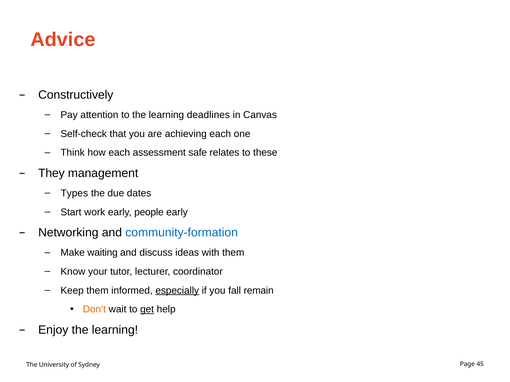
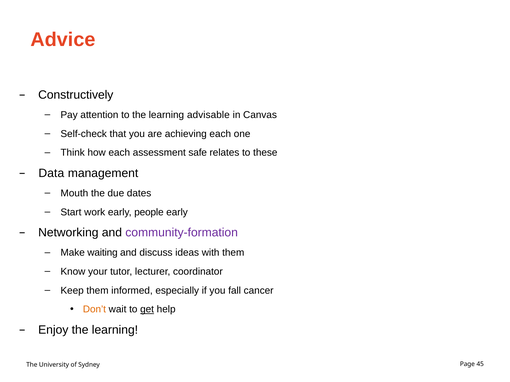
deadlines: deadlines -> advisable
They: They -> Data
Types: Types -> Mouth
community-formation colour: blue -> purple
especially underline: present -> none
remain: remain -> cancer
